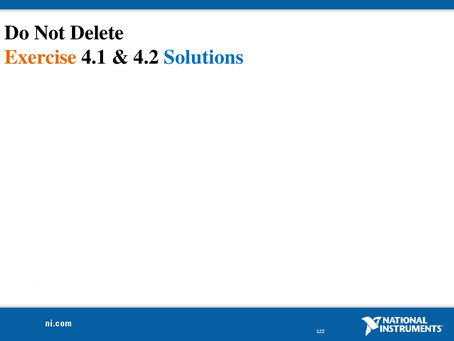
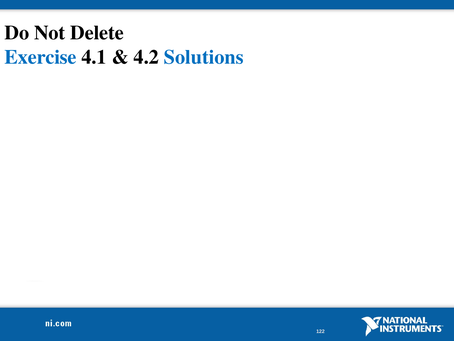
Exercise colour: orange -> blue
